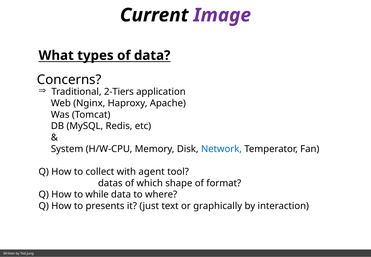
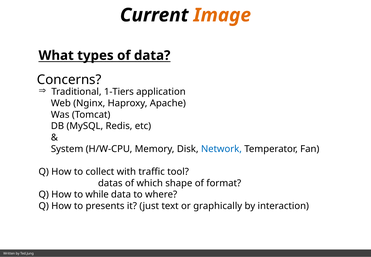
Image colour: purple -> orange
2-Tiers: 2-Tiers -> 1-Tiers
agent: agent -> traffic
